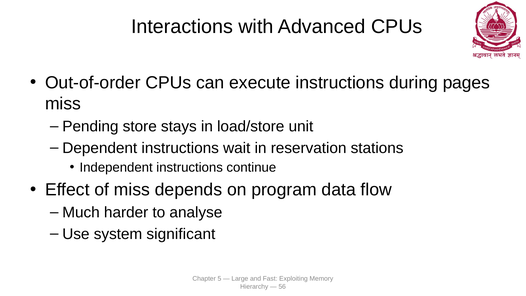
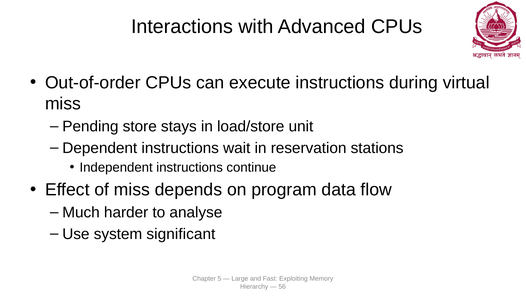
pages: pages -> virtual
